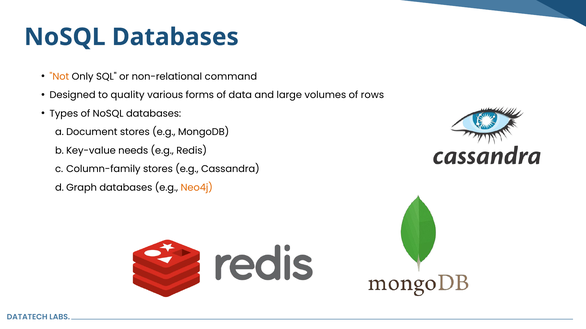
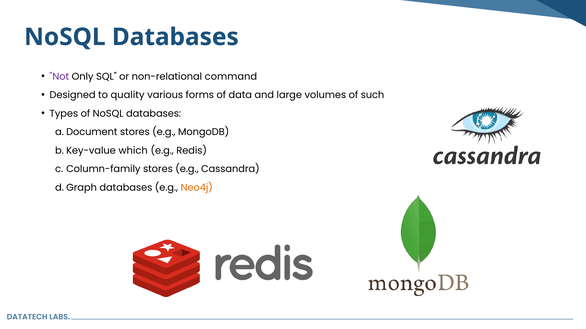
Not colour: orange -> purple
rows: rows -> such
needs: needs -> which
